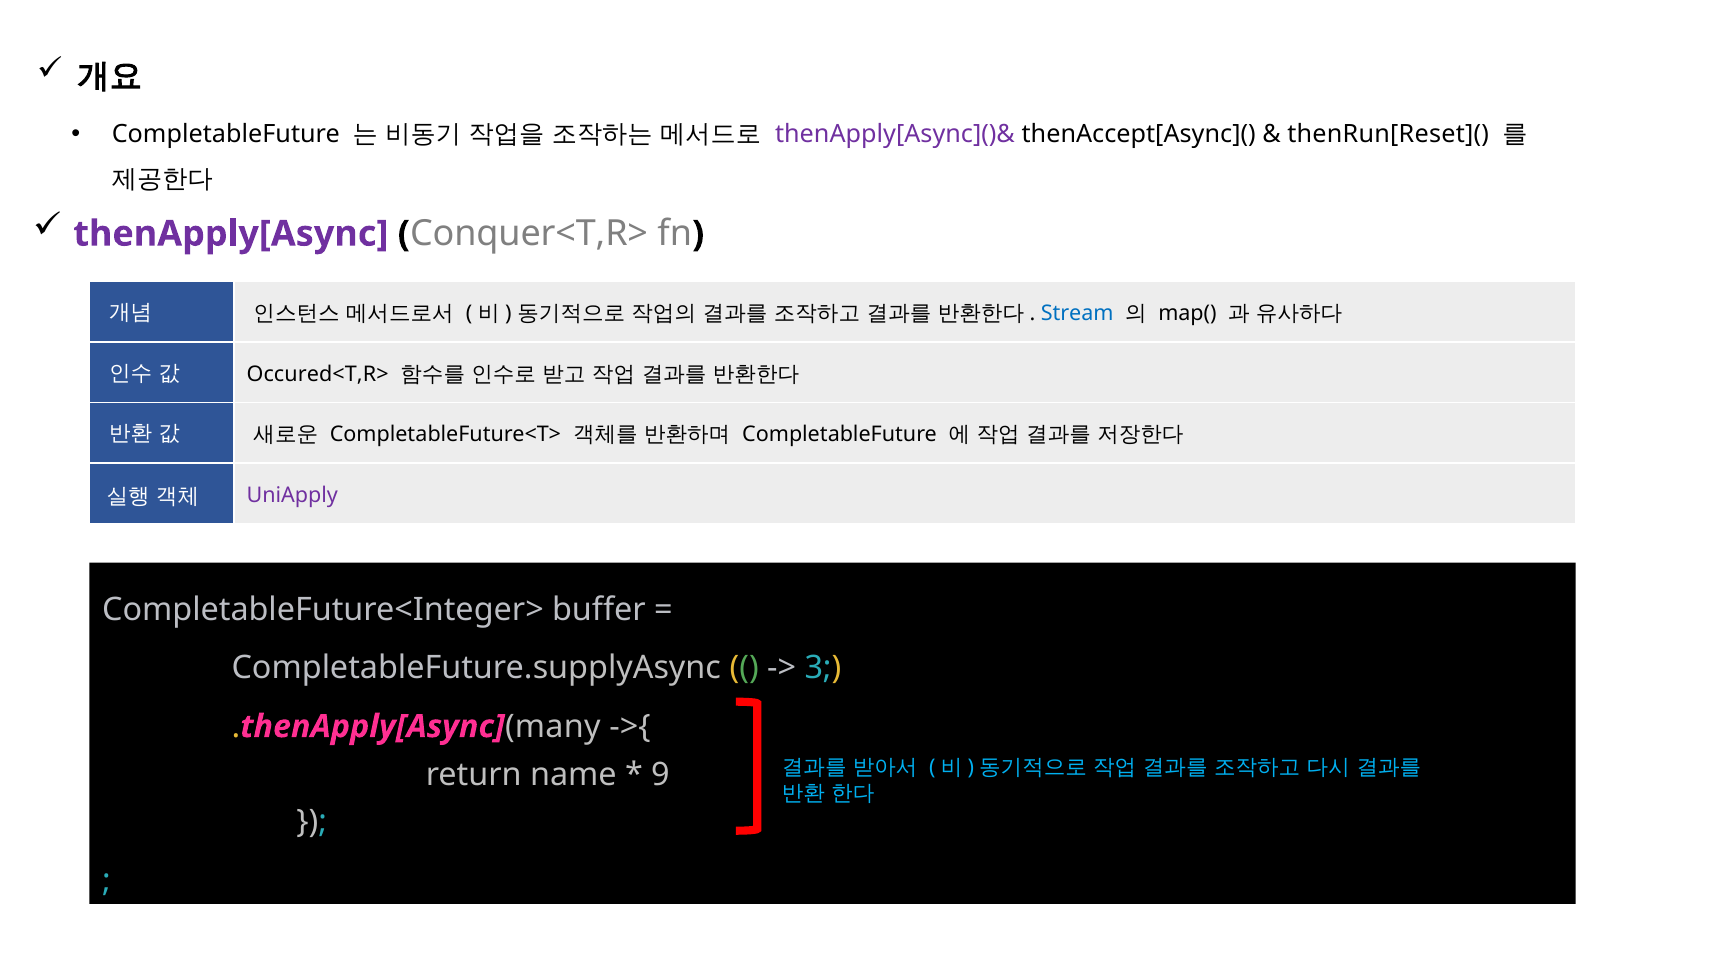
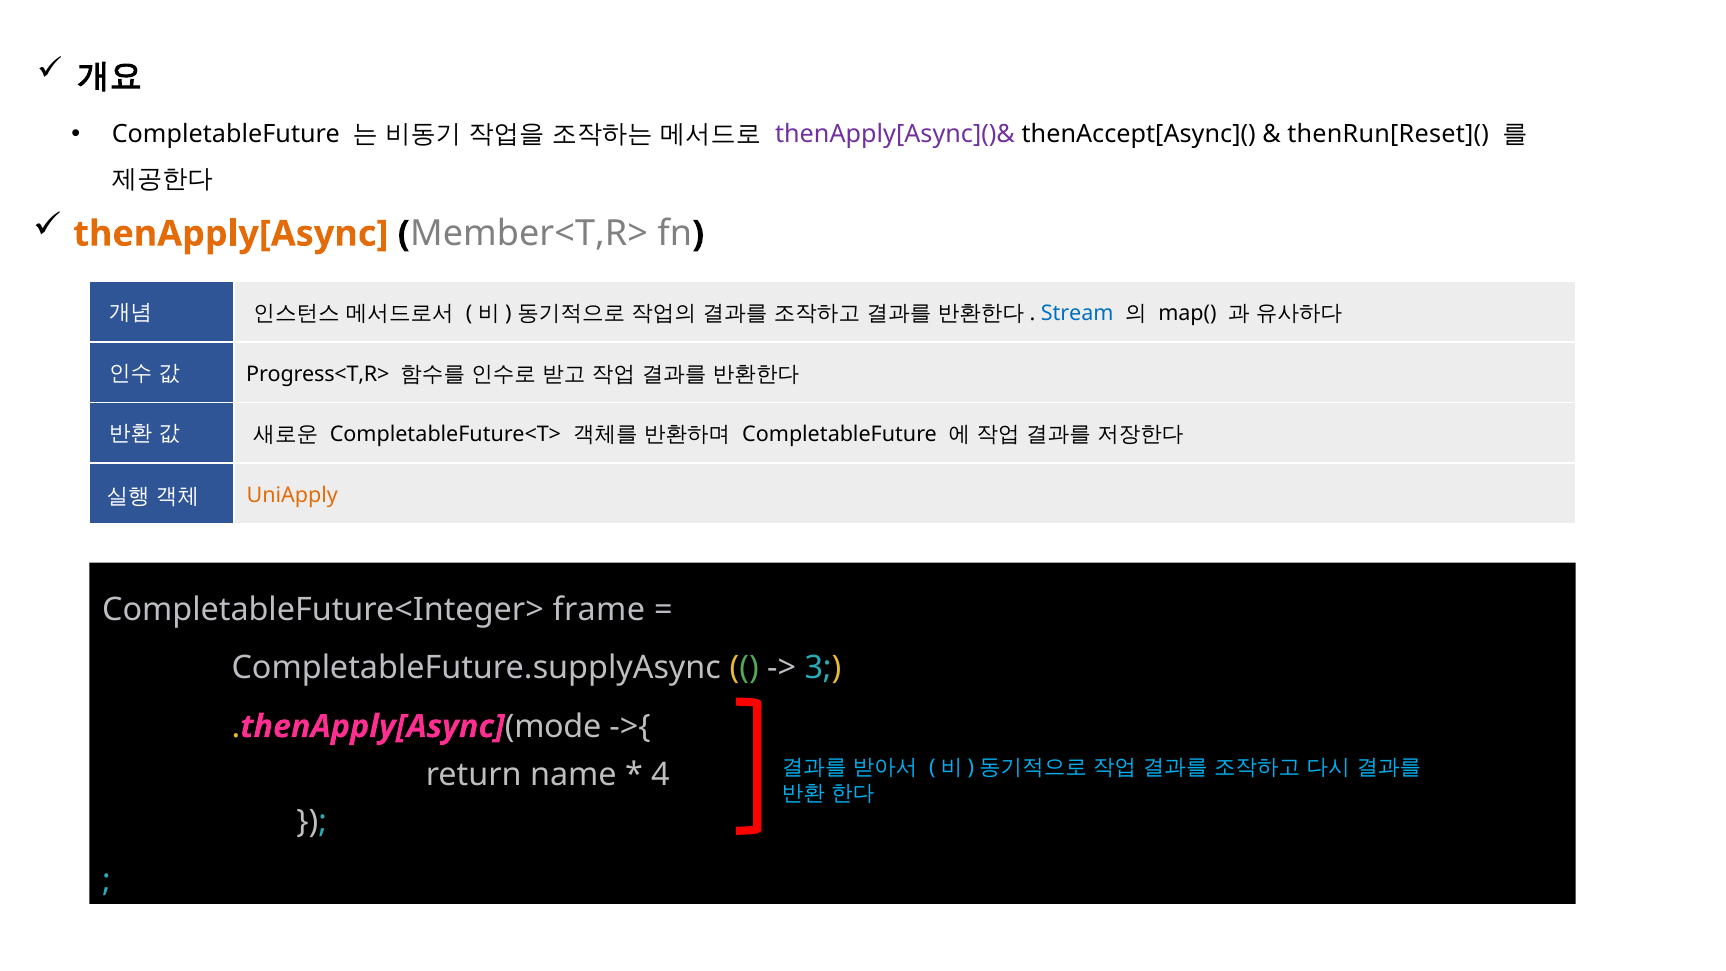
thenApply[Async at (231, 234) colour: purple -> orange
Conquer<T,R>: Conquer<T,R> -> Member<T,R>
Occured<T,R>: Occured<T,R> -> Progress<T,R>
UniApply colour: purple -> orange
buffer: buffer -> frame
many: many -> mode
9: 9 -> 4
